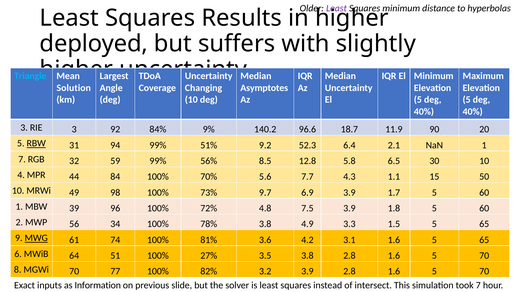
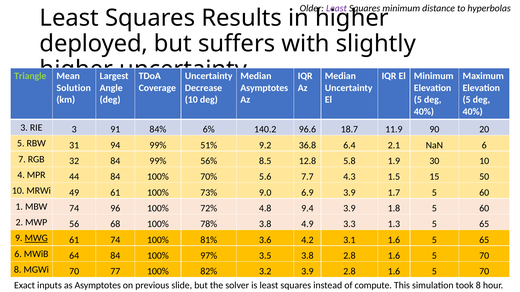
Triangle colour: light blue -> light green
Changing: Changing -> Decrease
92: 92 -> 91
9%: 9% -> 6%
RBW underline: present -> none
52.3: 52.3 -> 36.8
NaN 1: 1 -> 6
32 59: 59 -> 84
6.5: 6.5 -> 1.9
1.1: 1.1 -> 1.5
49 98: 98 -> 61
9.7: 9.7 -> 9.0
MBW 39: 39 -> 74
7.5: 7.5 -> 9.4
34: 34 -> 68
1.5: 1.5 -> 1.3
64 51: 51 -> 84
27%: 27% -> 97%
as Information: Information -> Asymptotes
intersect: intersect -> compute
took 7: 7 -> 8
